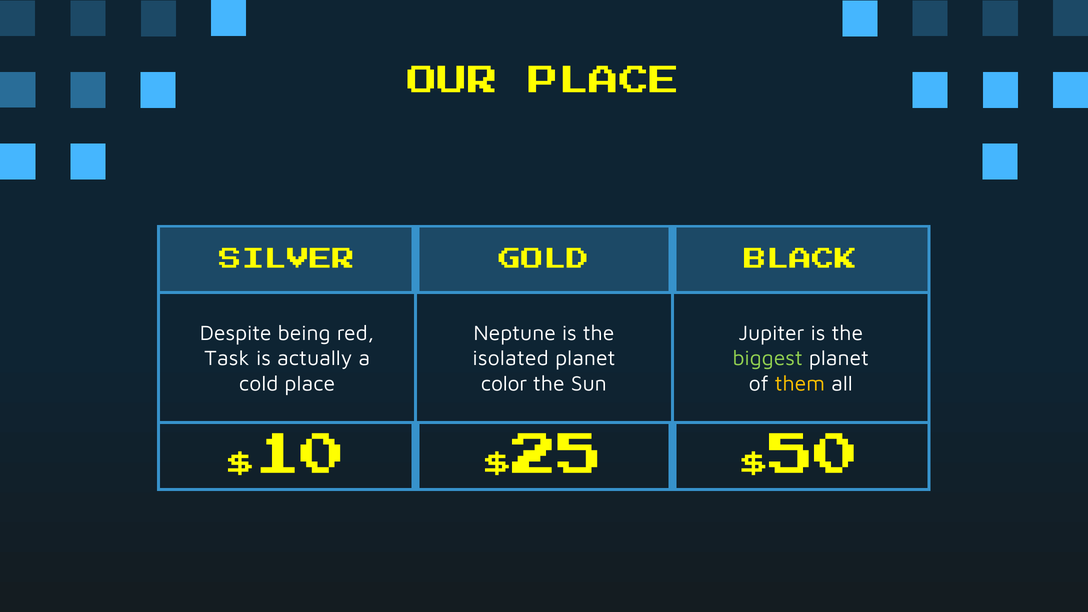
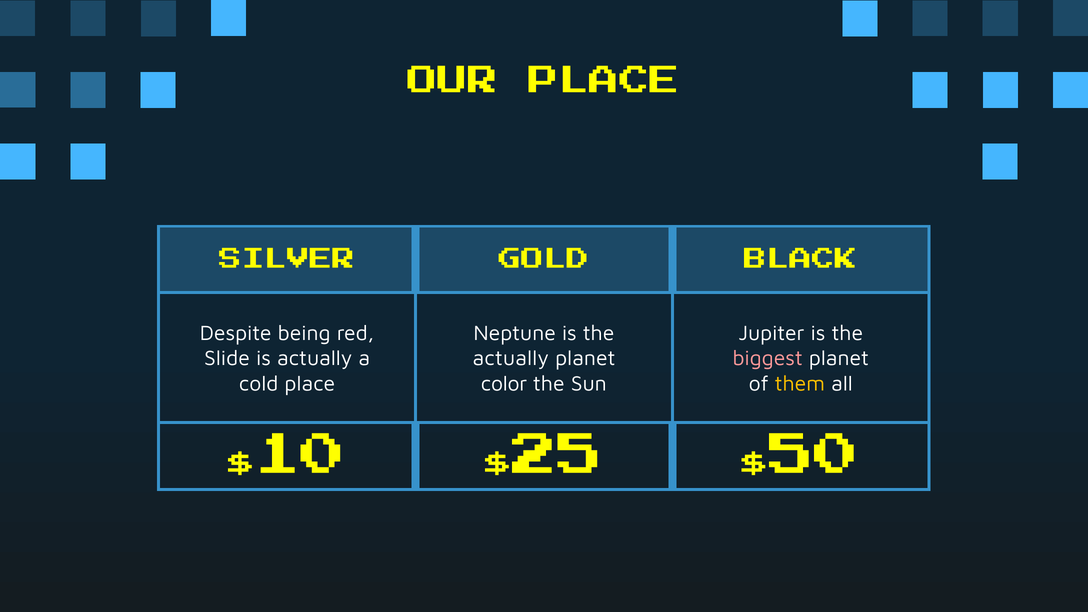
Task: Task -> Slide
isolated at (511, 359): isolated -> actually
biggest colour: light green -> pink
